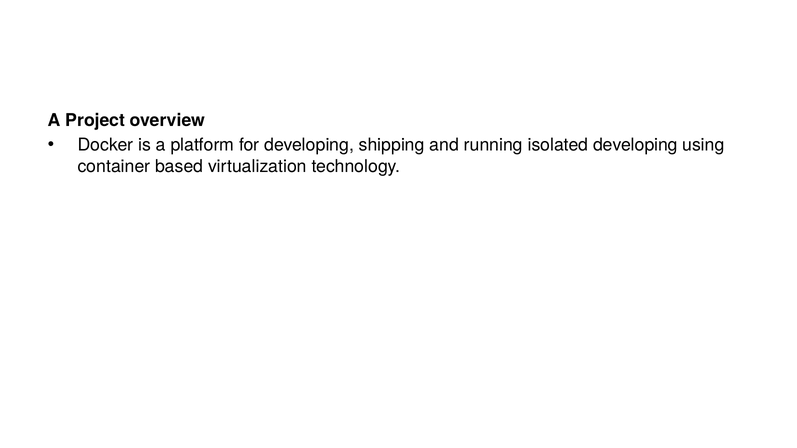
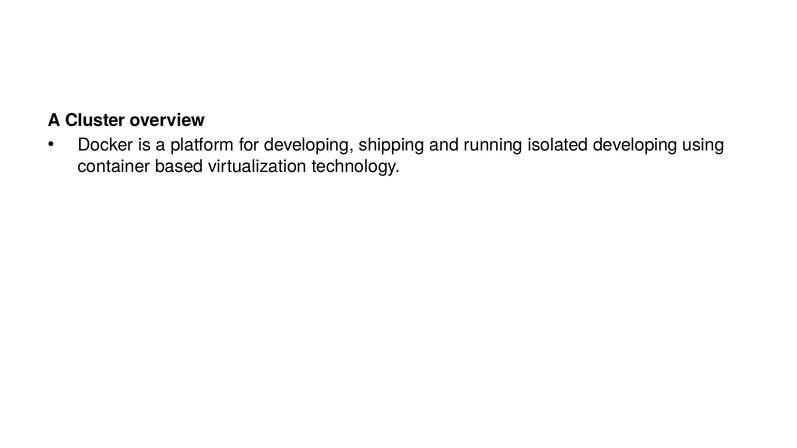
Project: Project -> Cluster
